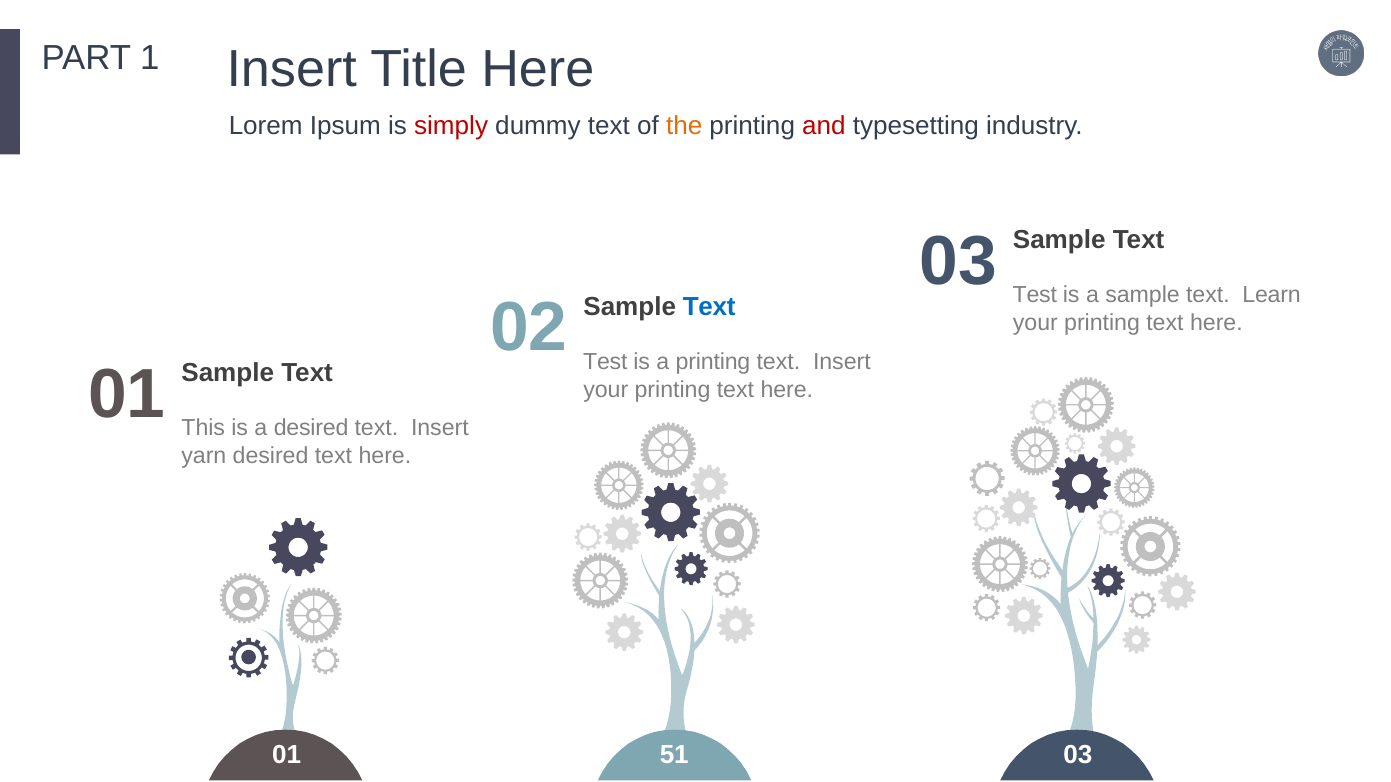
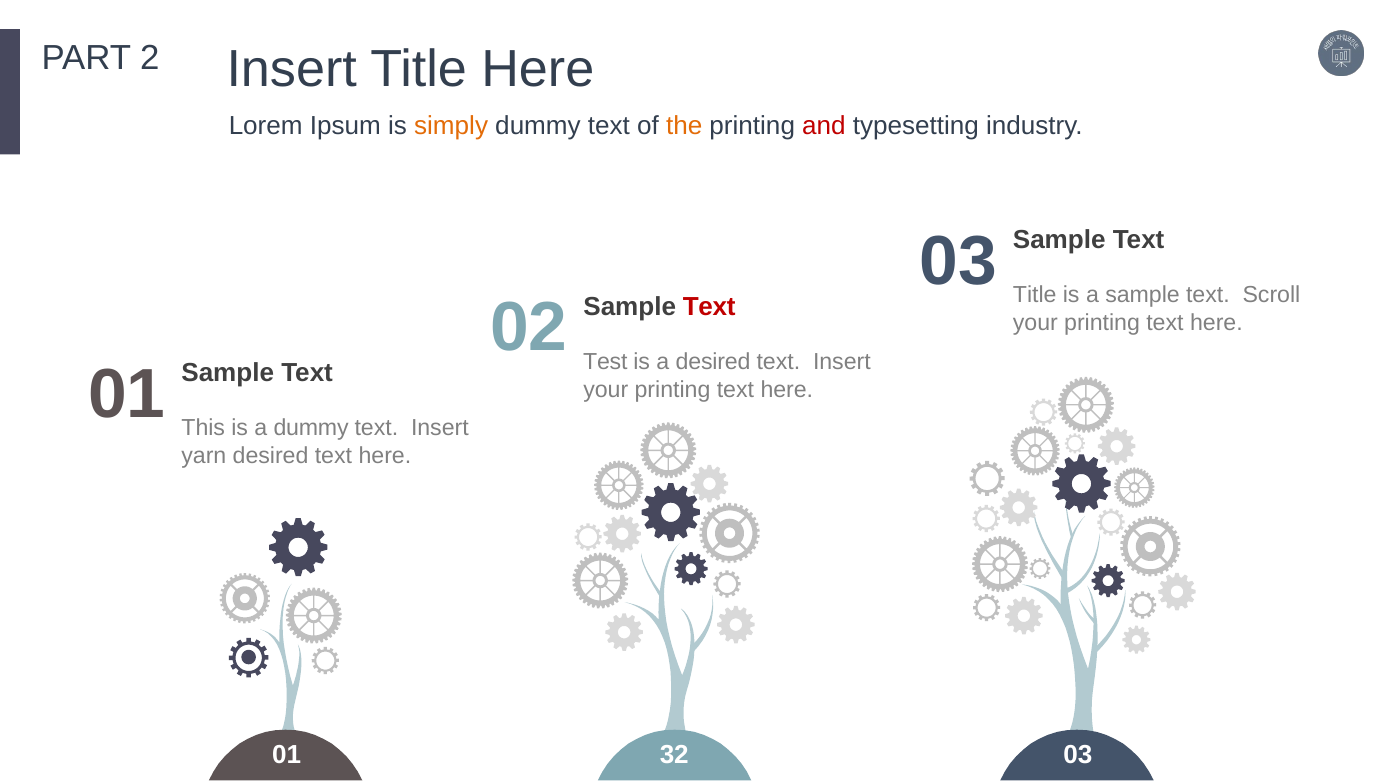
1: 1 -> 2
simply colour: red -> orange
Text at (709, 307) colour: blue -> red
02 Test: Test -> Title
Learn: Learn -> Scroll
a printing: printing -> desired
a desired: desired -> dummy
51: 51 -> 32
